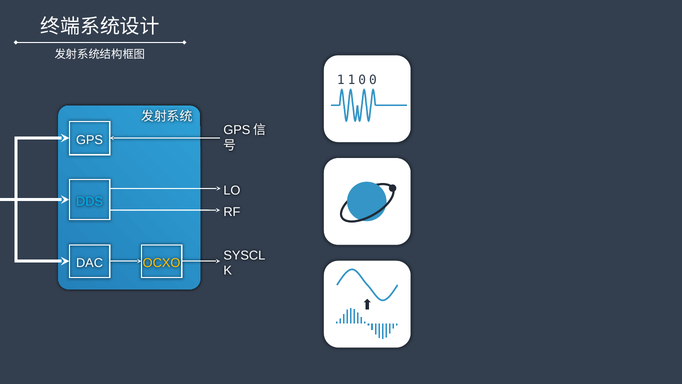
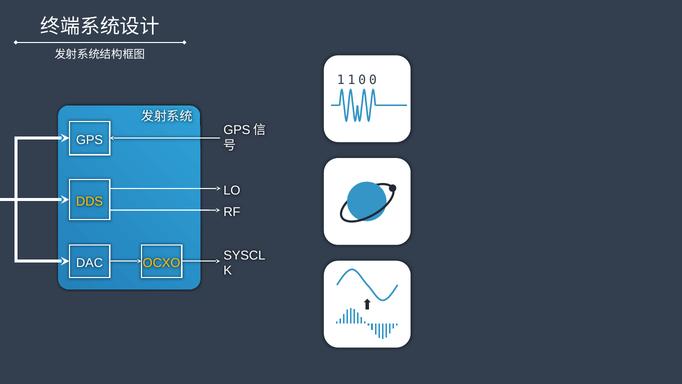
DDS colour: light blue -> yellow
